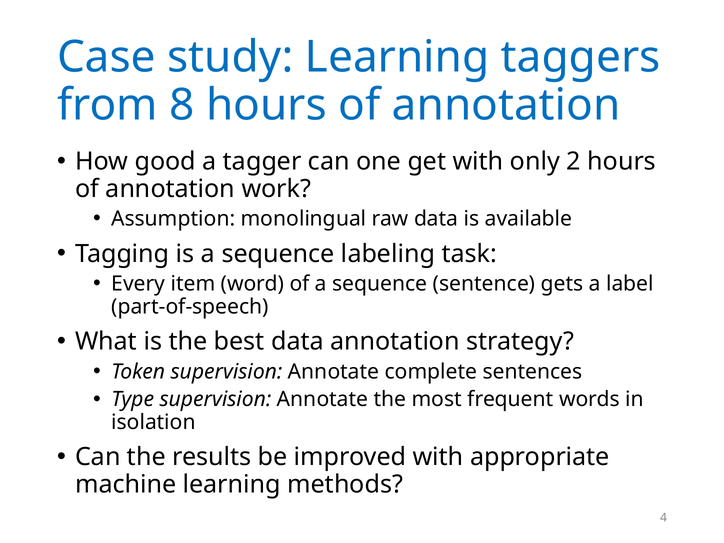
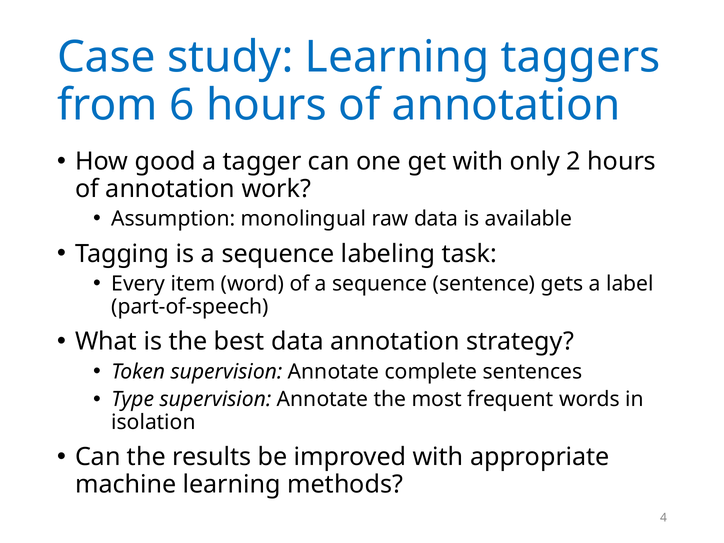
8: 8 -> 6
